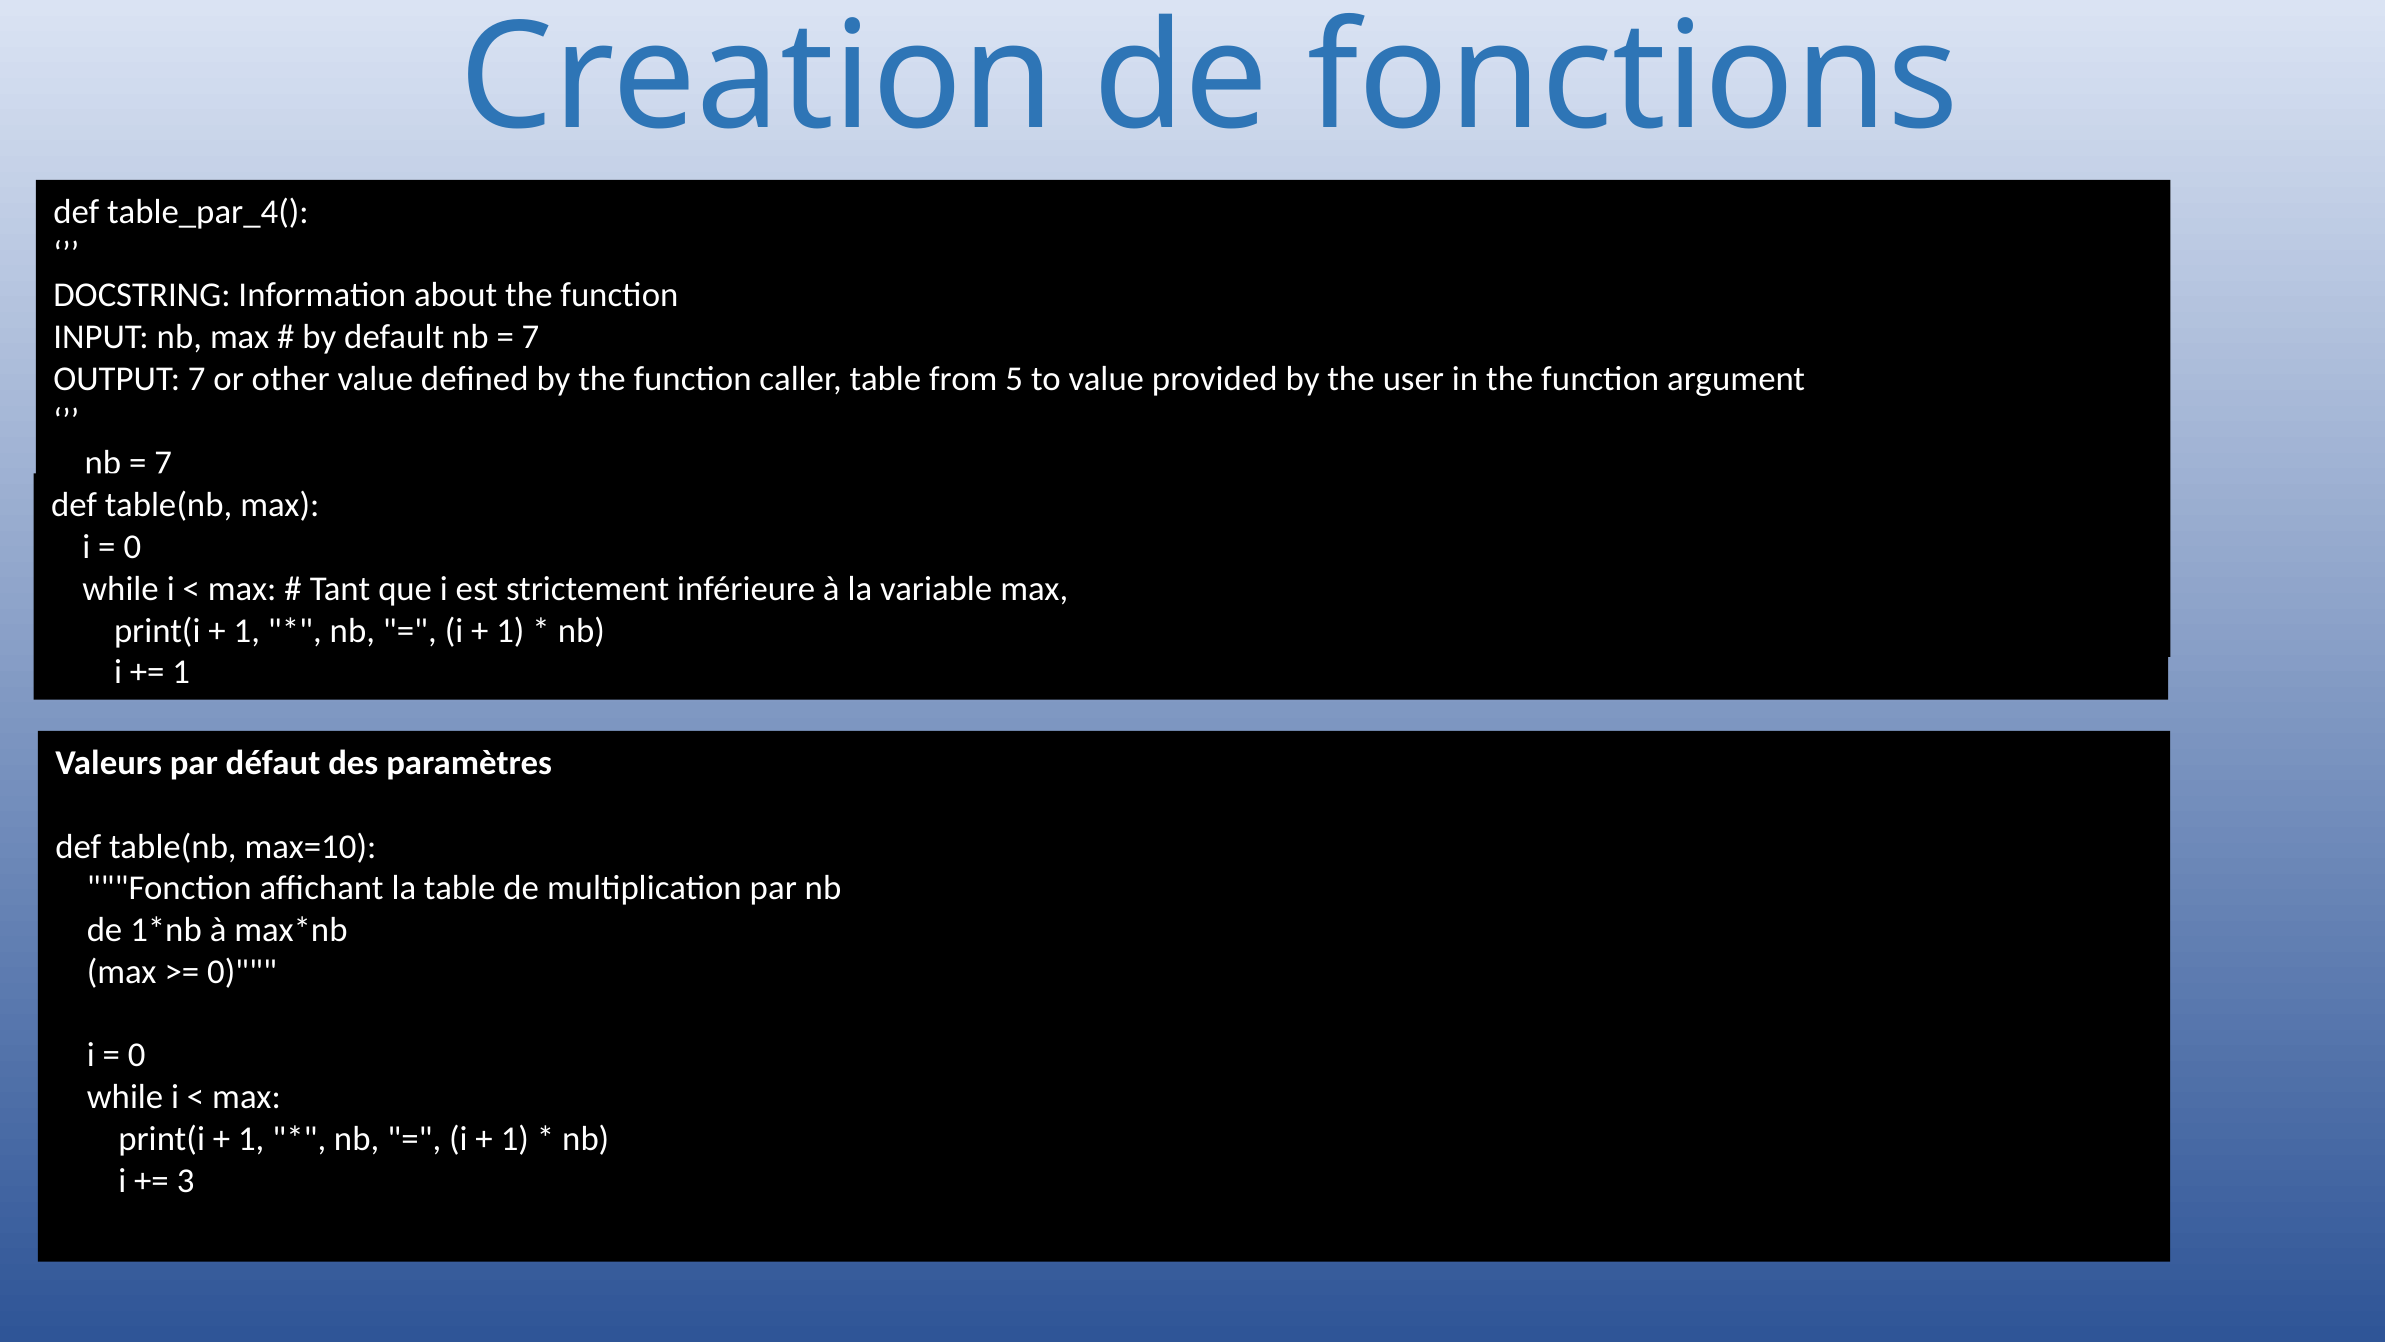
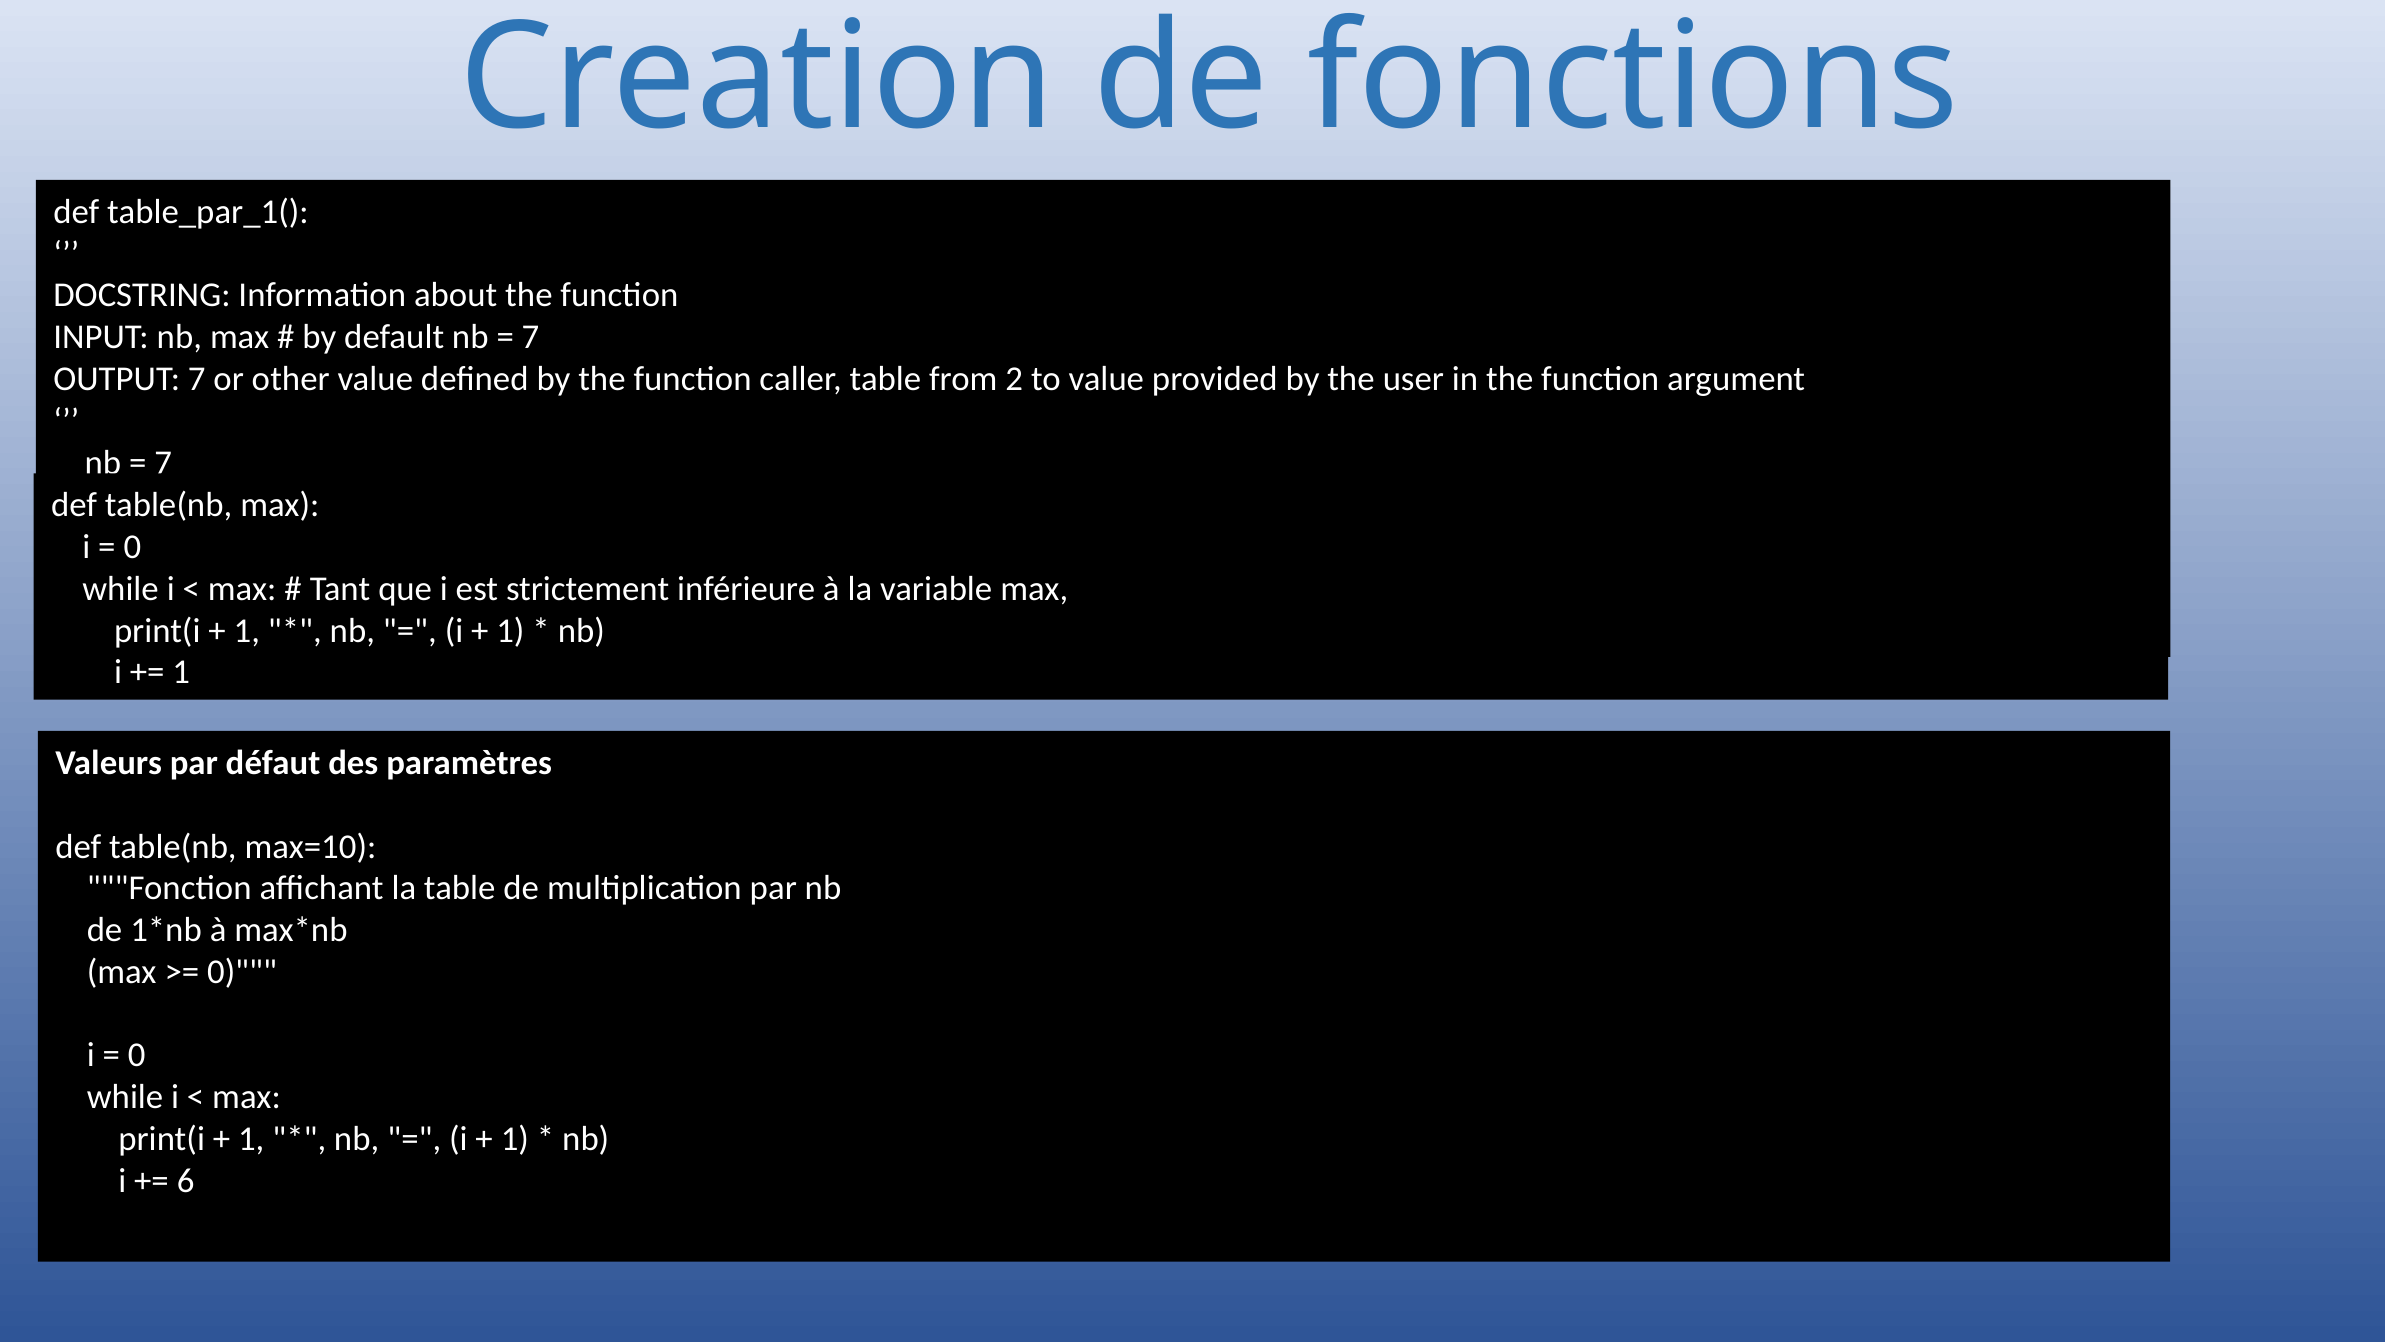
table_par_4(: table_par_4( -> table_par_1(
5: 5 -> 2
3: 3 -> 6
